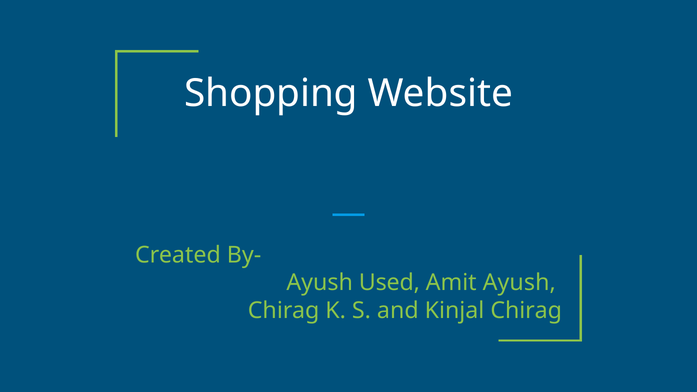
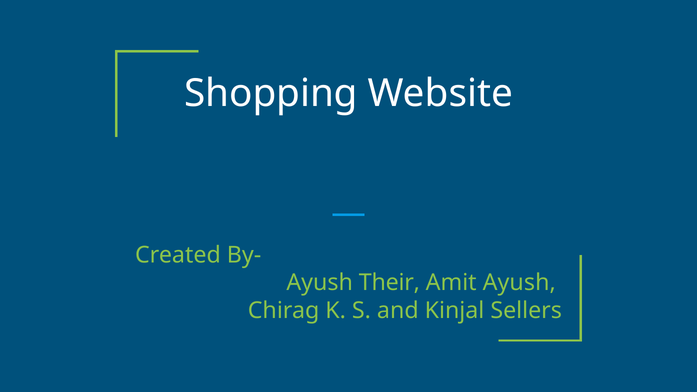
Used: Used -> Their
Kinjal Chirag: Chirag -> Sellers
